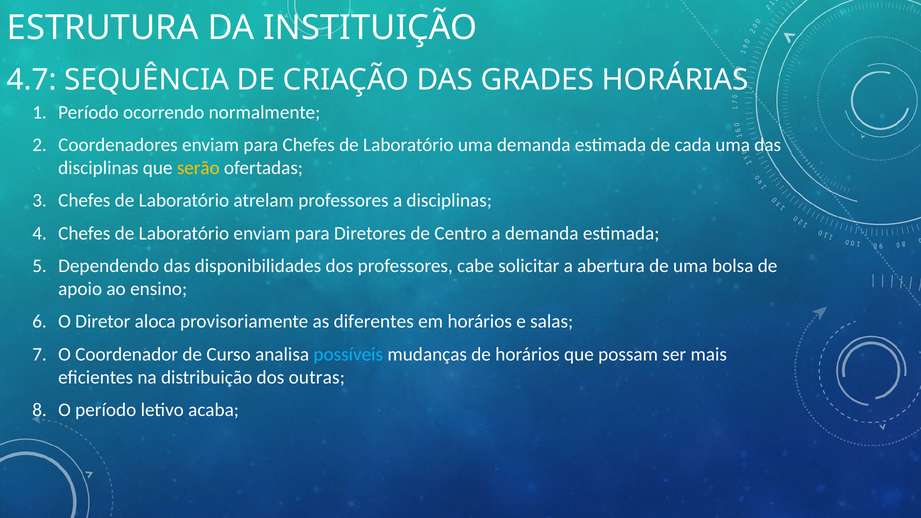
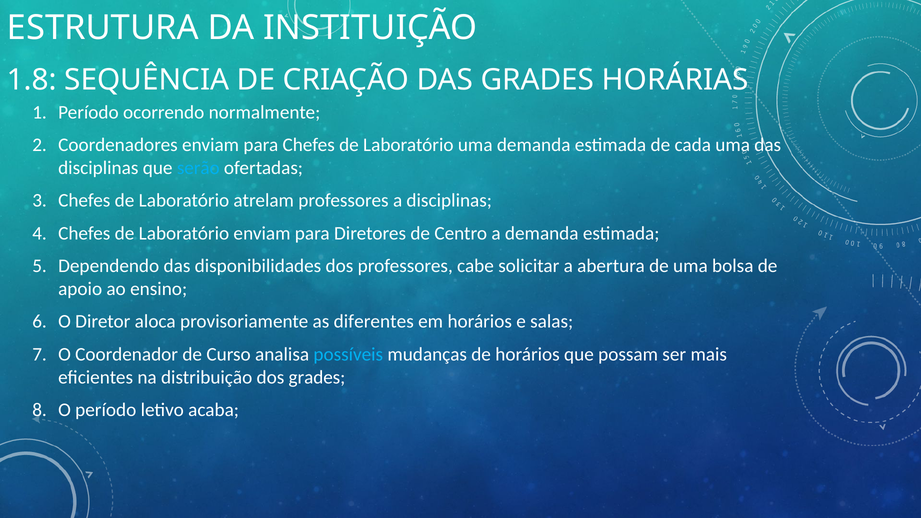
4.7: 4.7 -> 1.8
serão colour: yellow -> light blue
dos outras: outras -> grades
